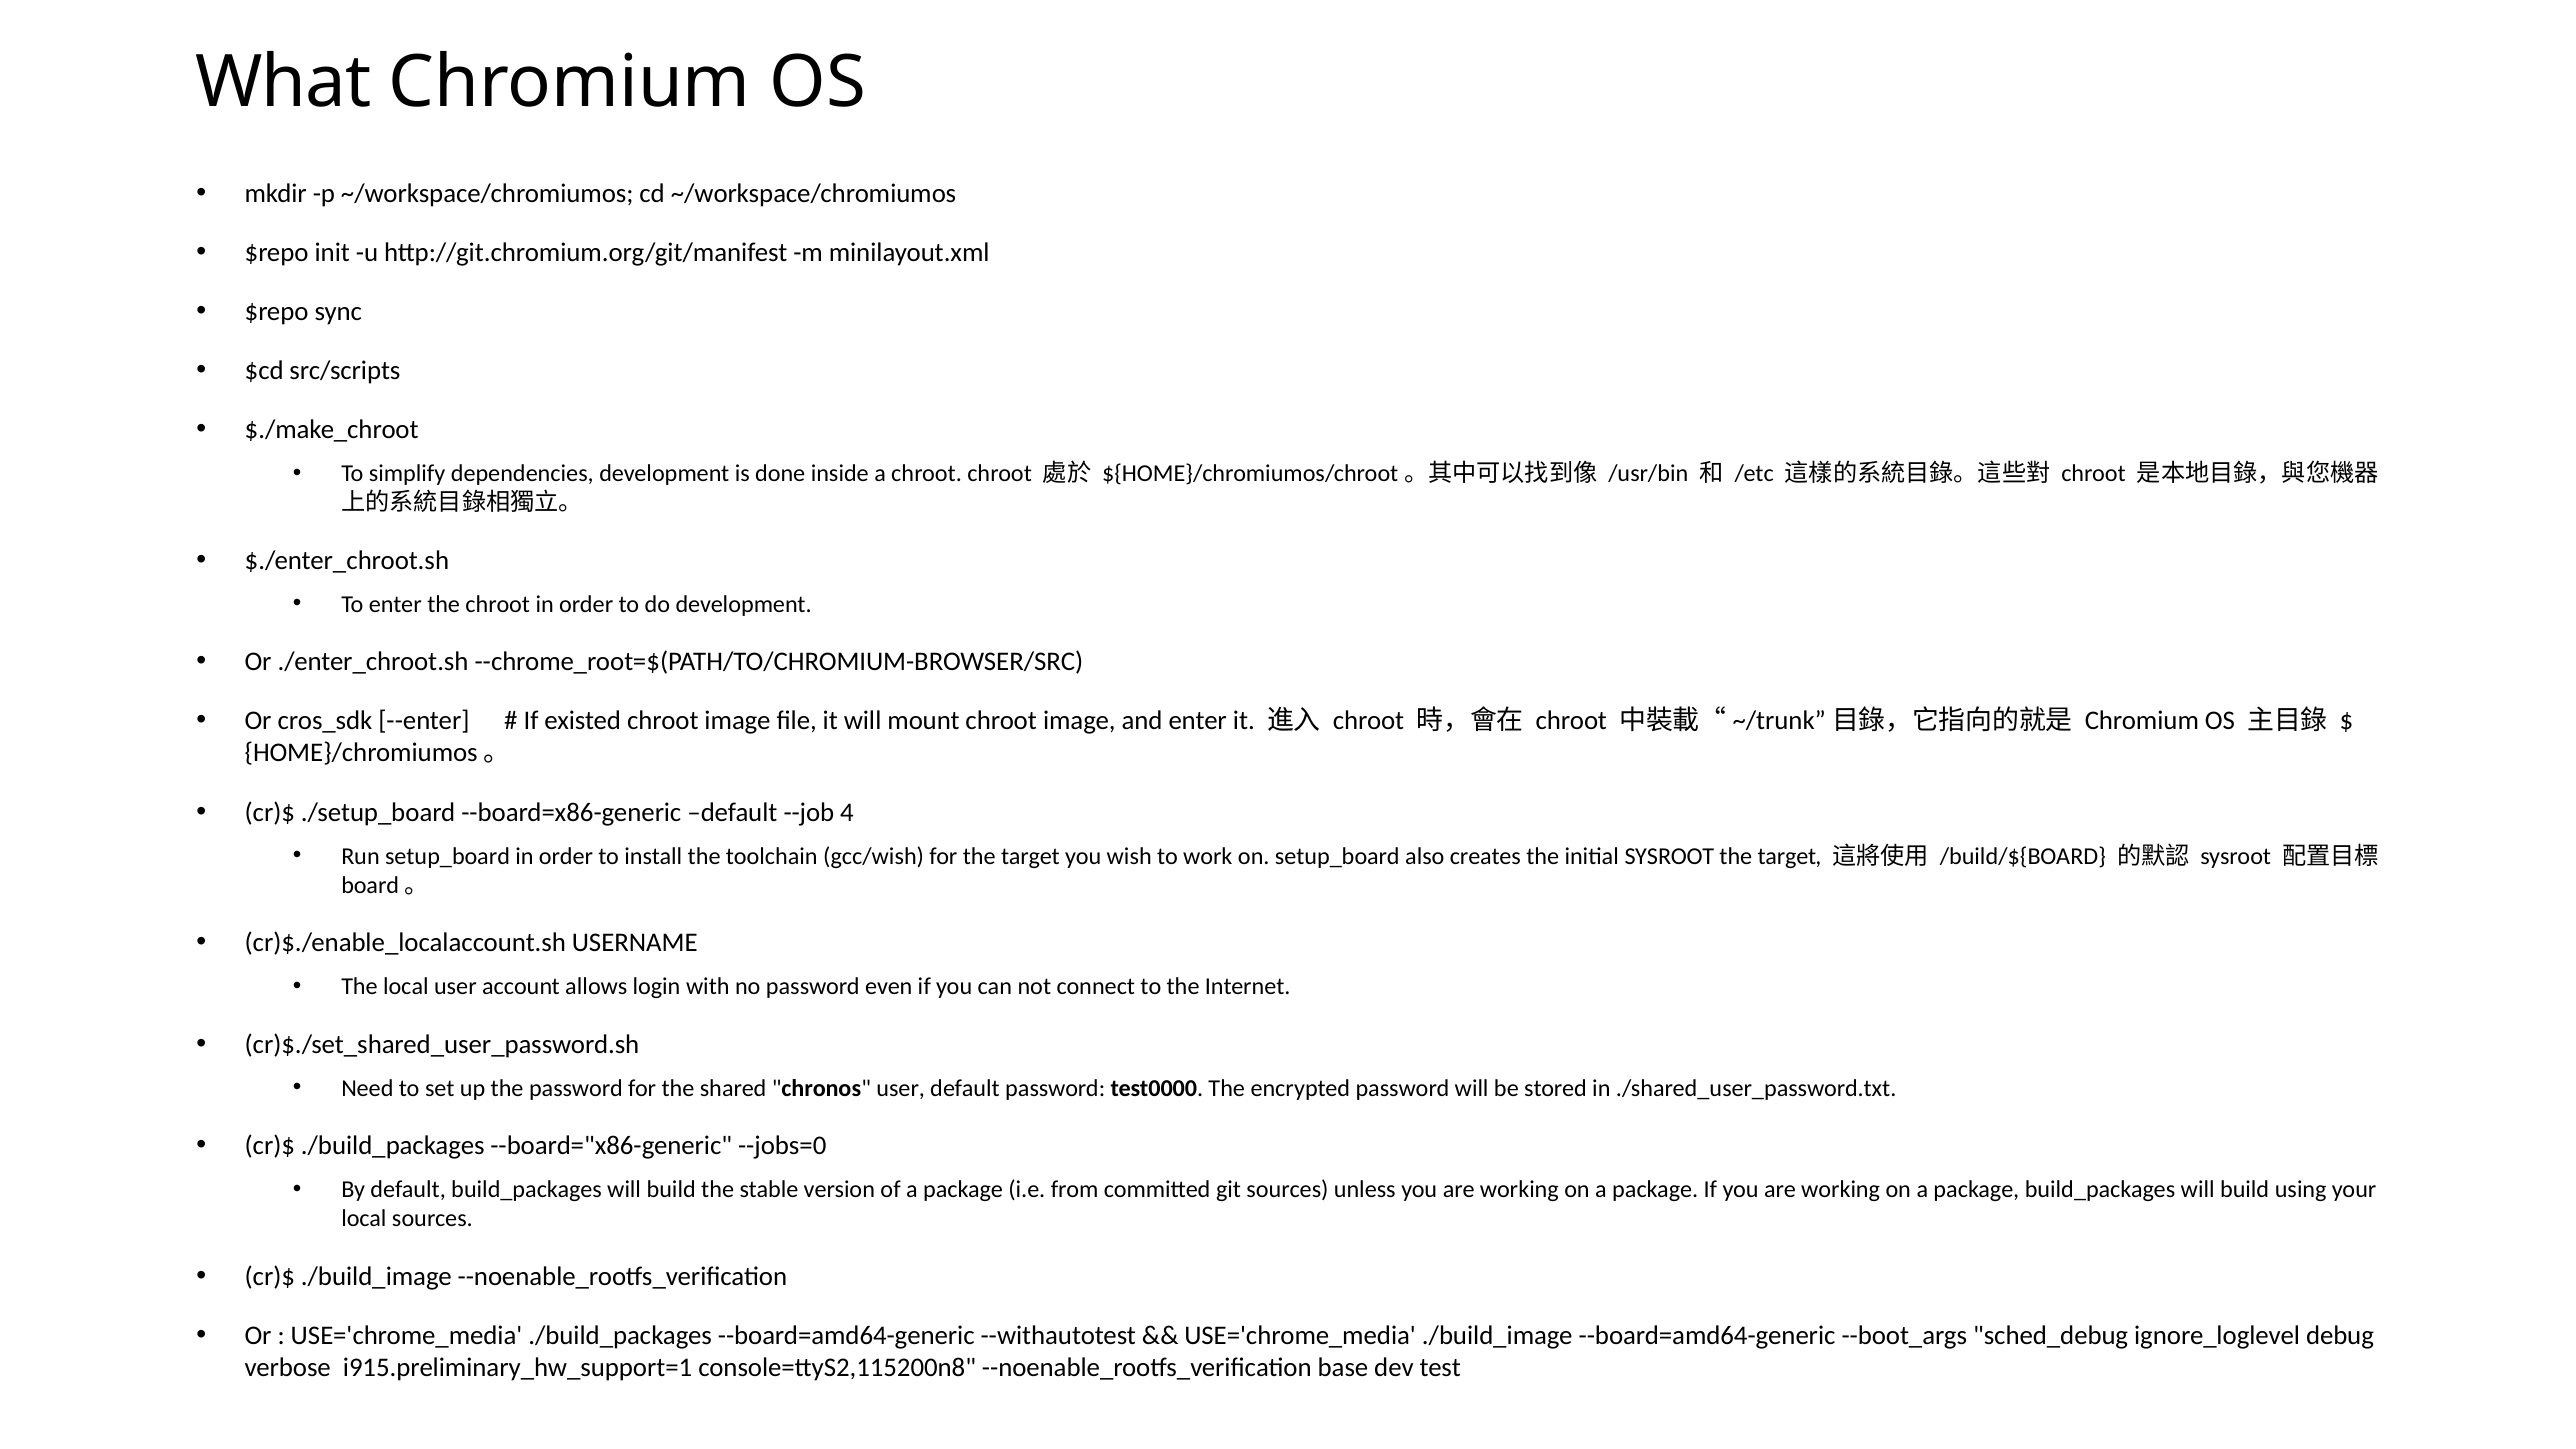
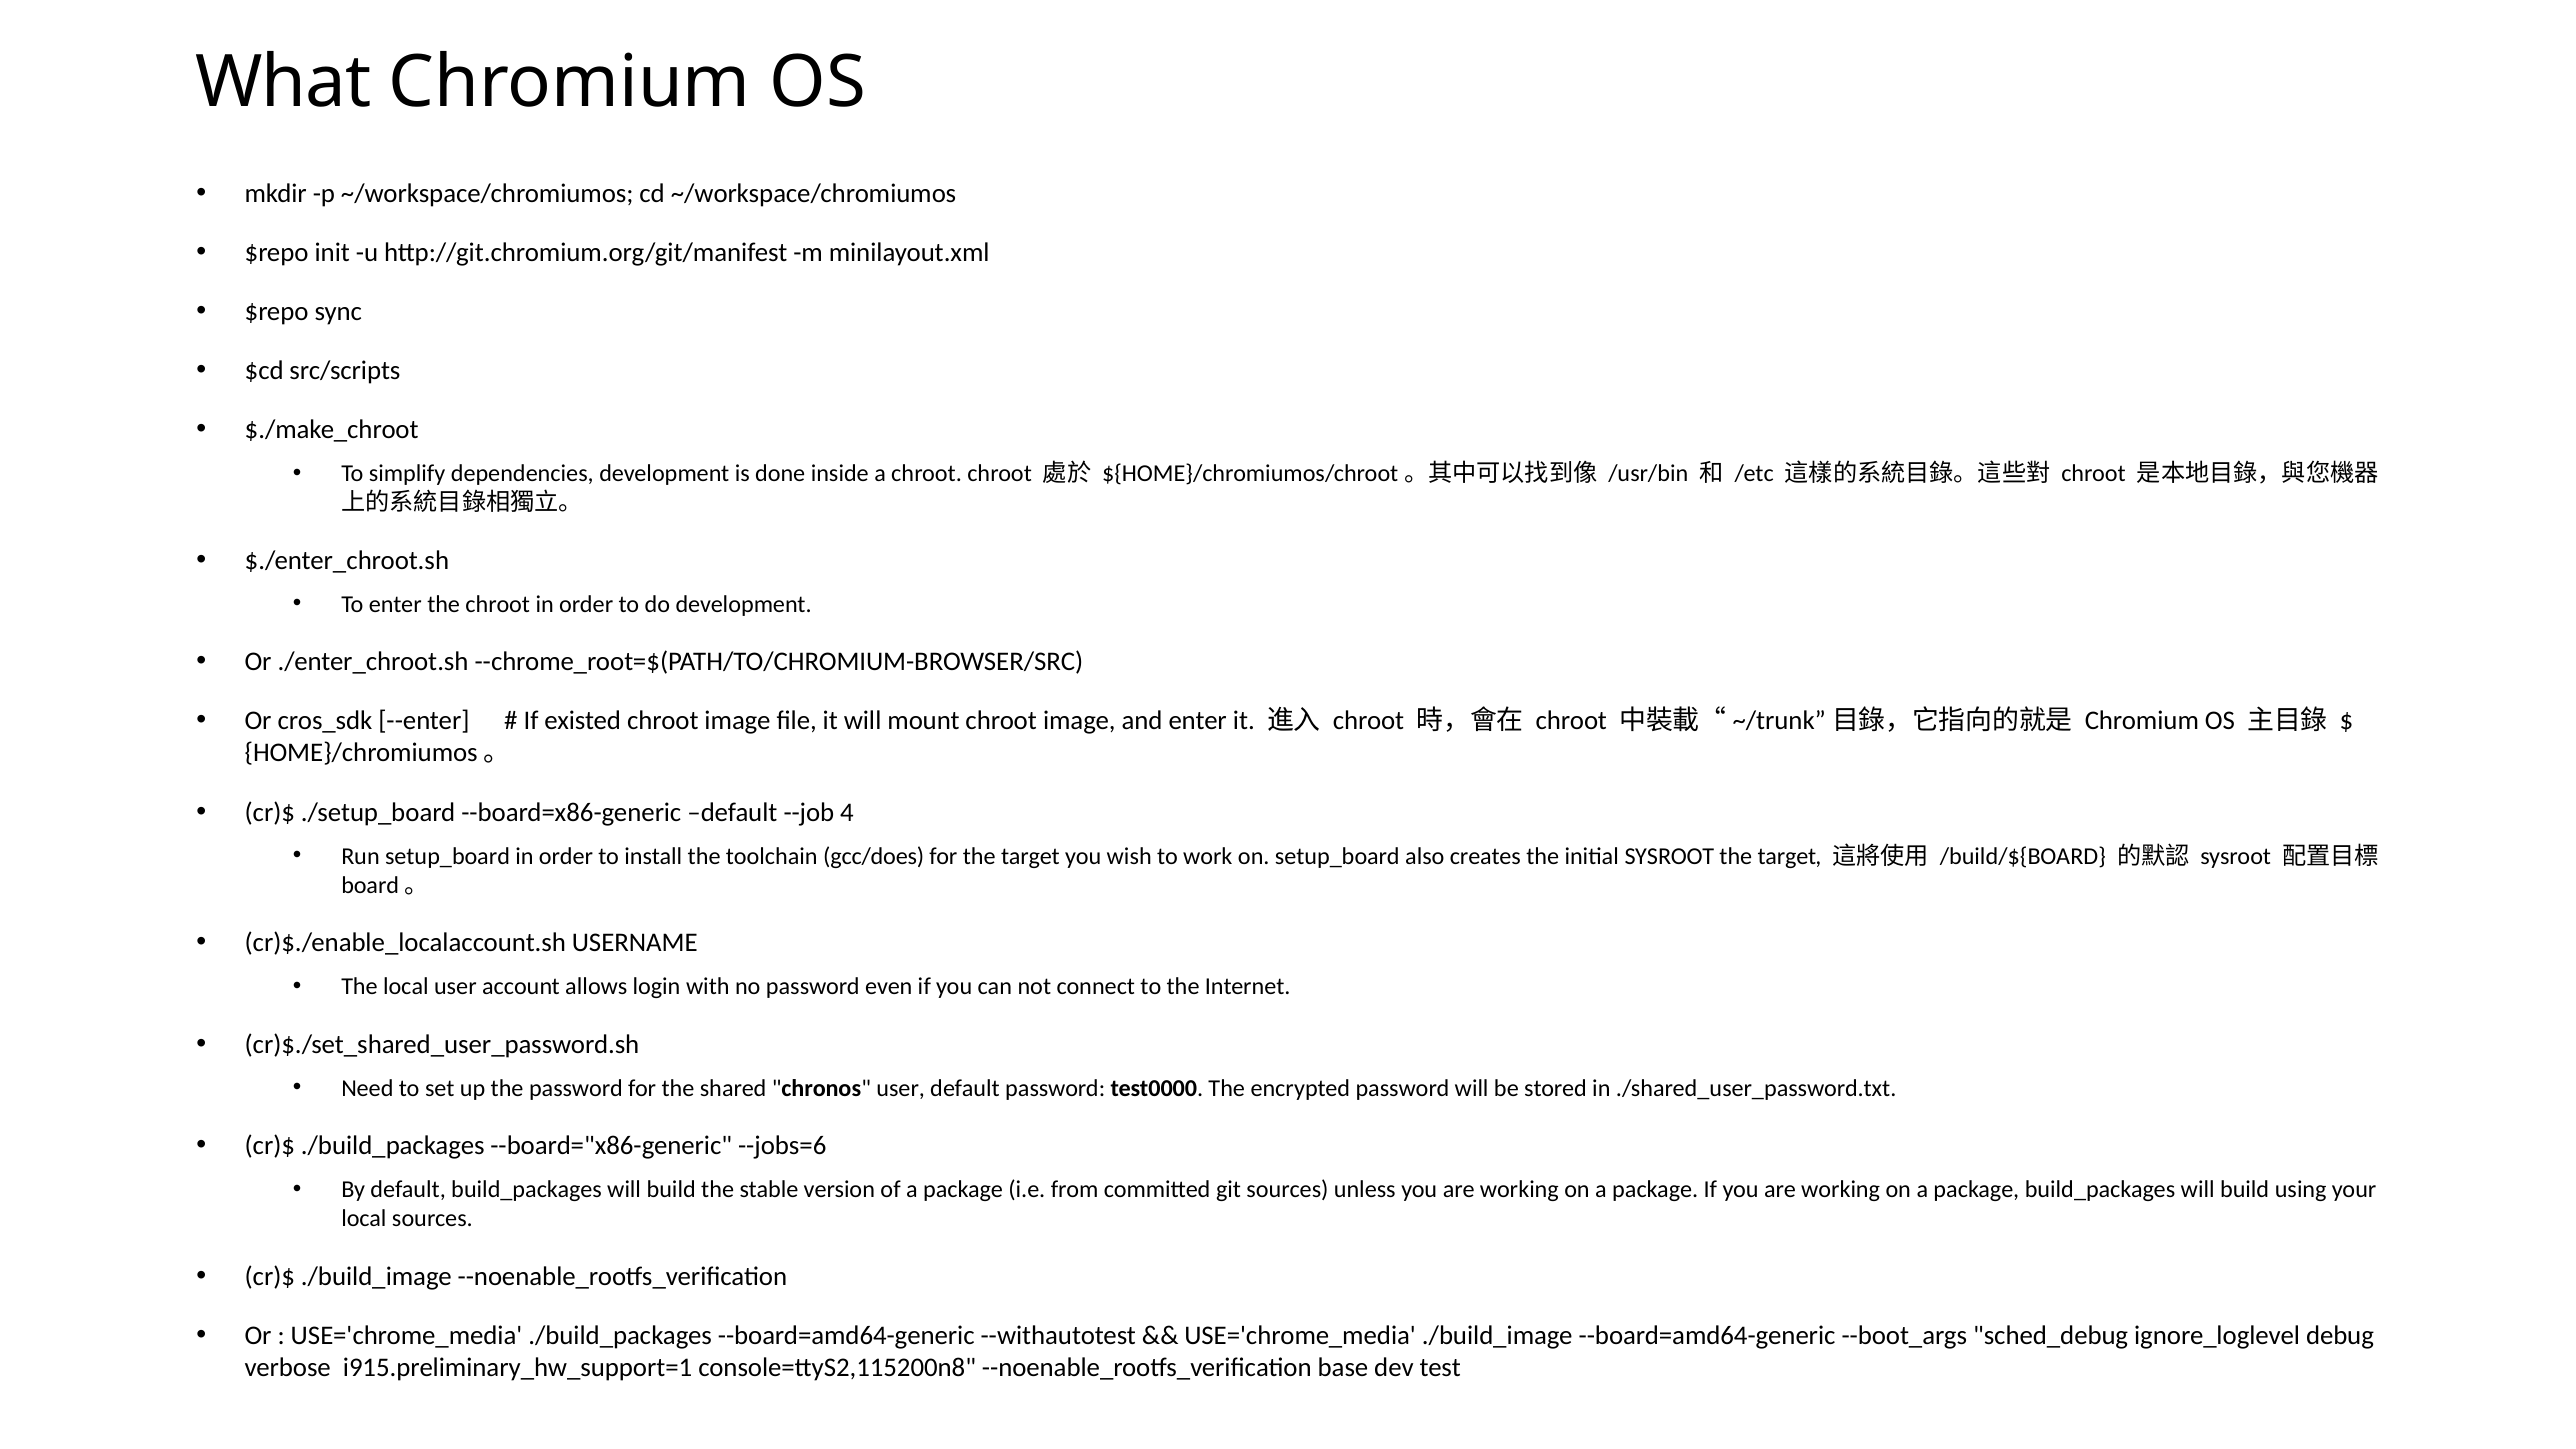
gcc/wish: gcc/wish -> gcc/does
--jobs=0: --jobs=0 -> --jobs=6
